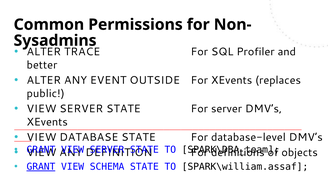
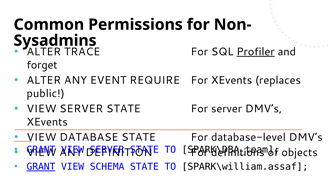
Profiler underline: none -> present
better: better -> forget
OUTSIDE: OUTSIDE -> REQUIRE
